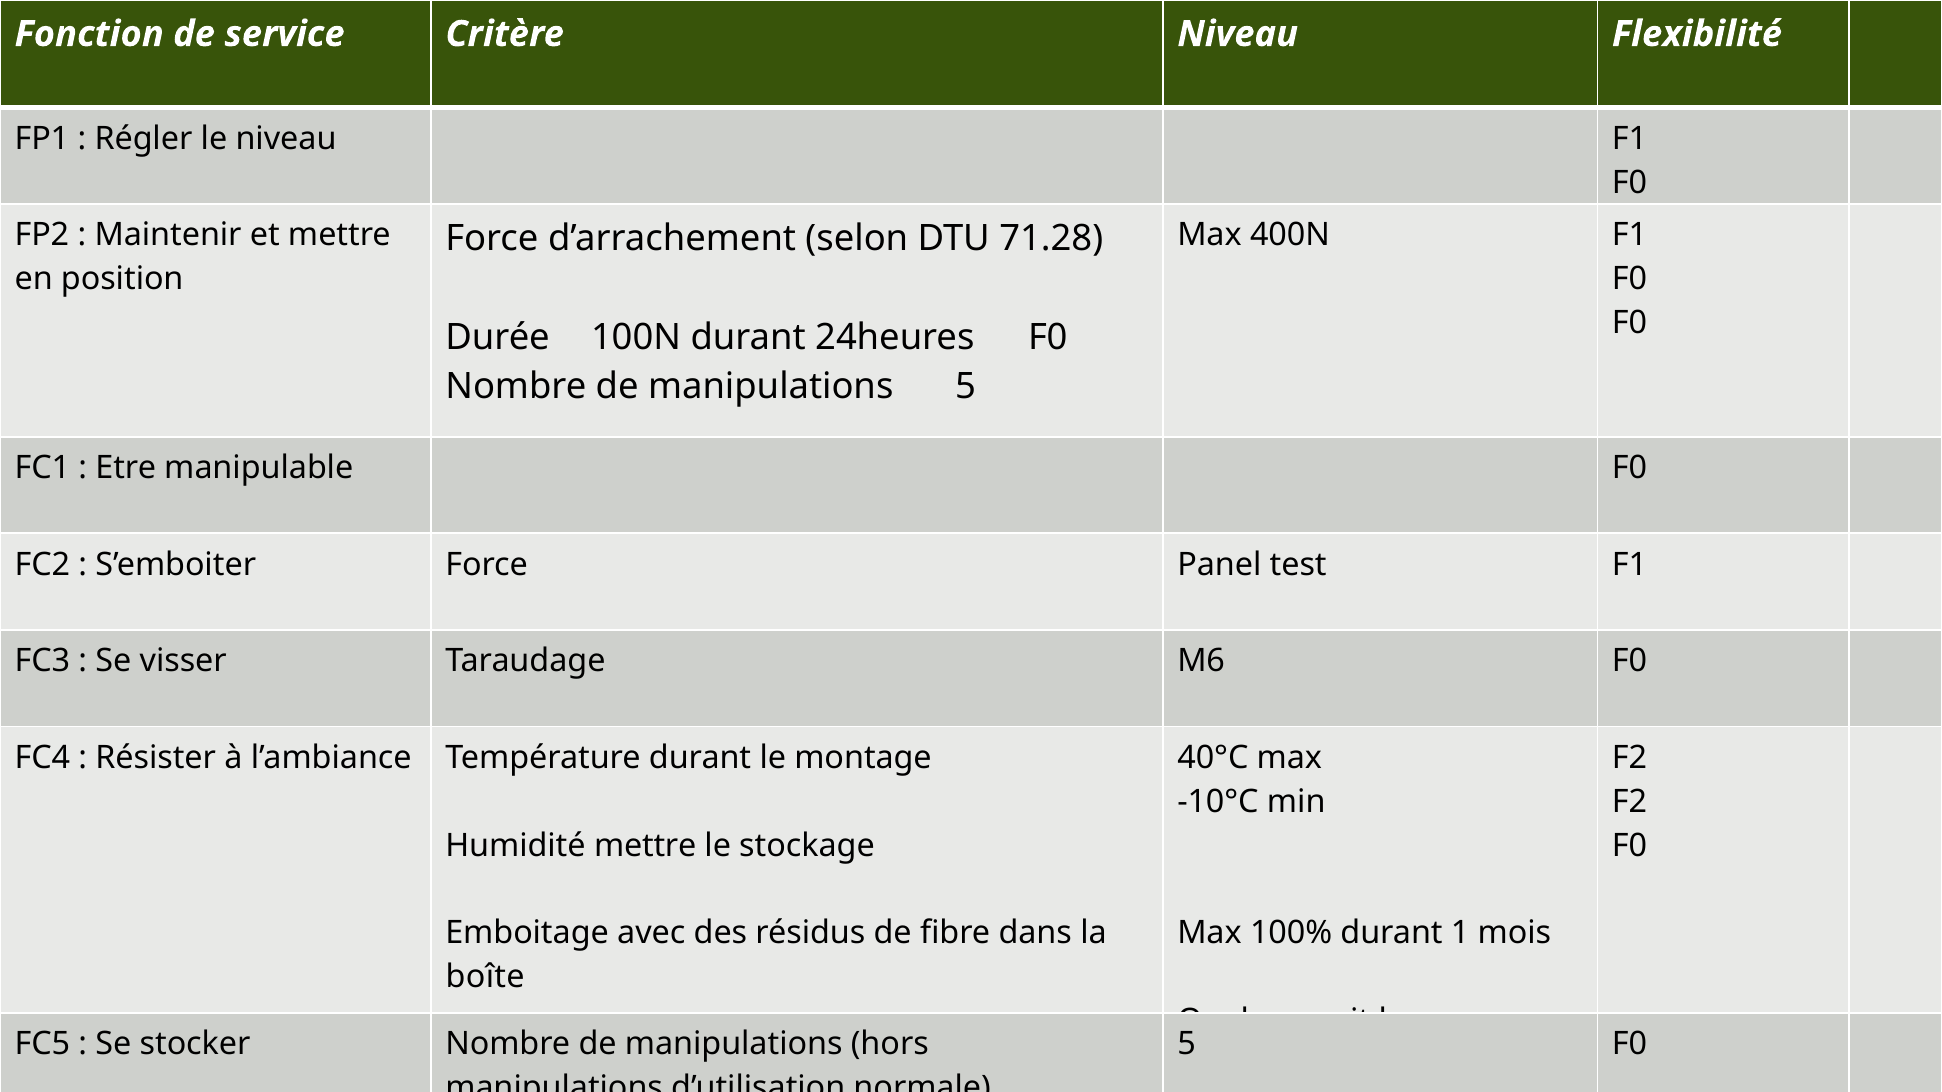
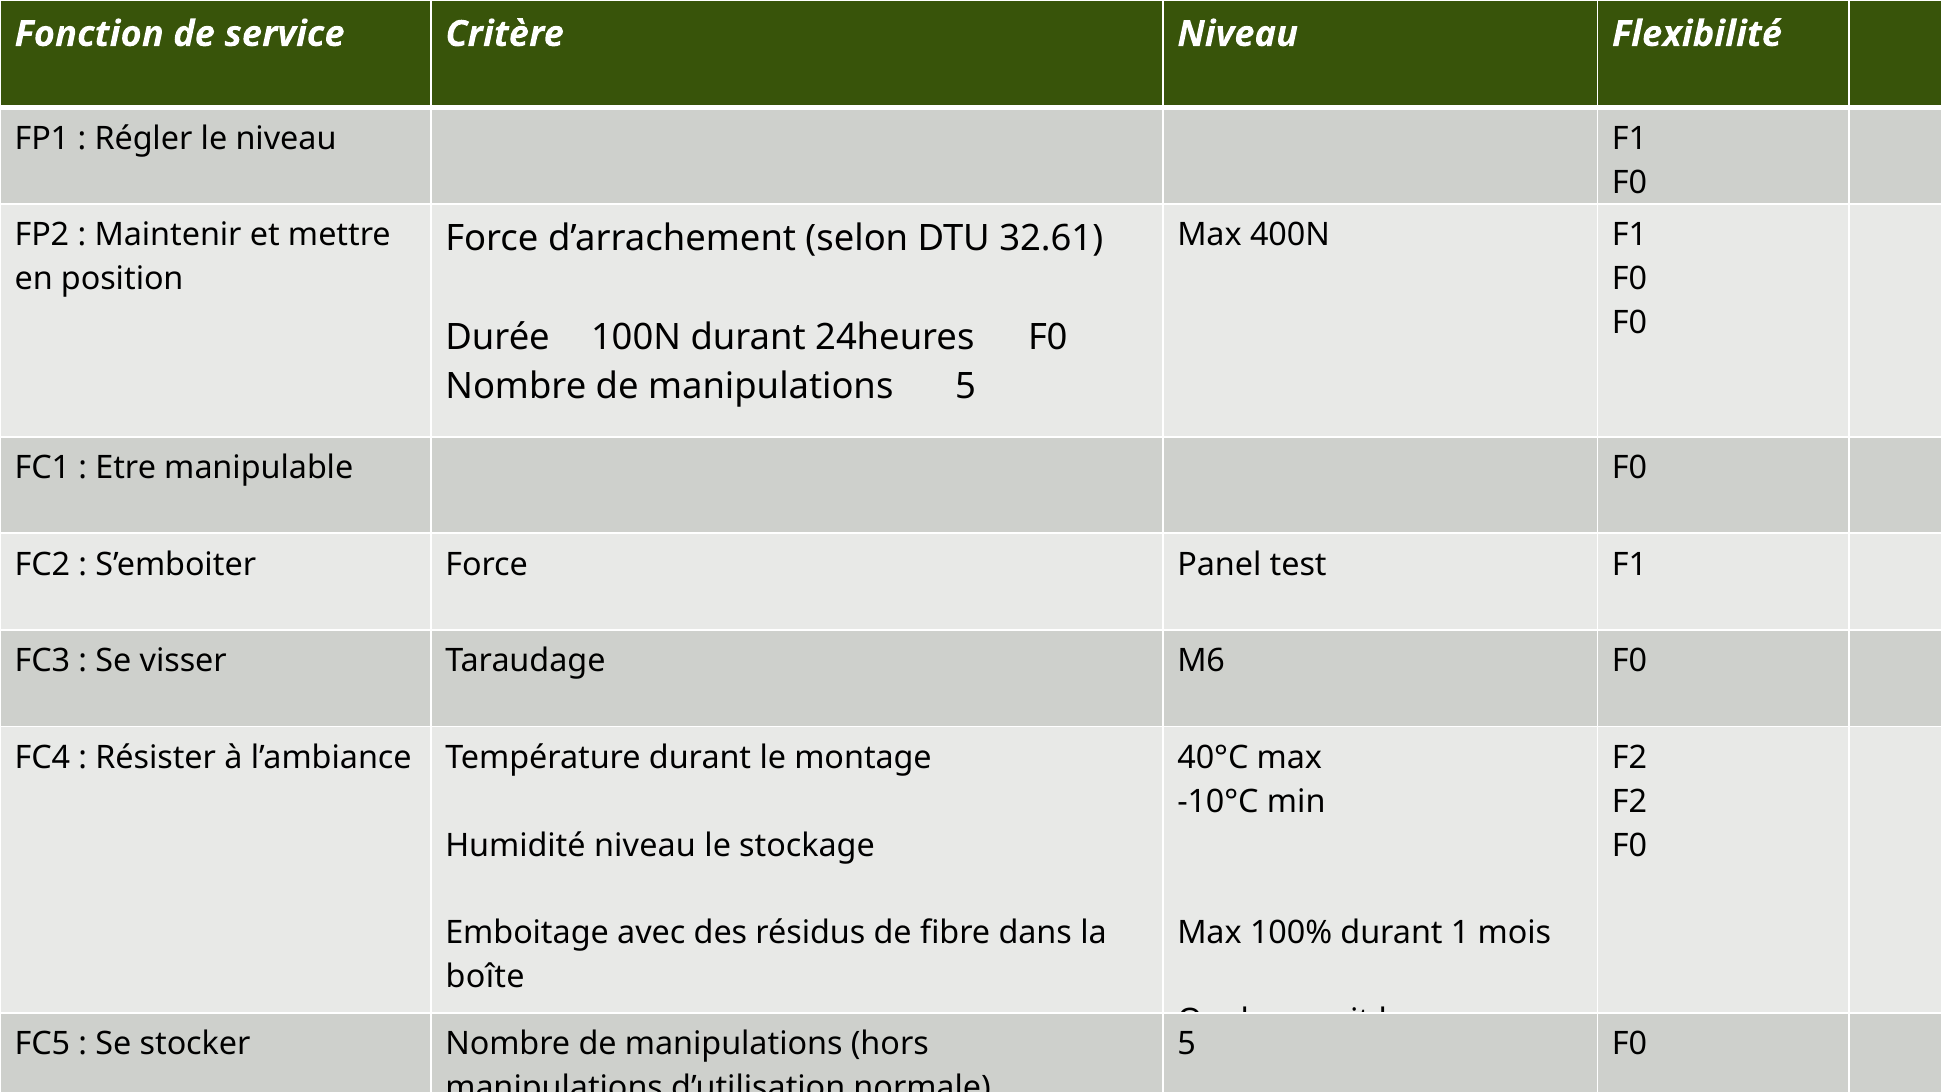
71.28: 71.28 -> 32.61
Humidité mettre: mettre -> niveau
